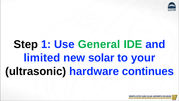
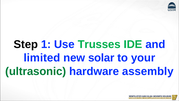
General: General -> Trusses
ultrasonic colour: black -> green
continues: continues -> assembly
